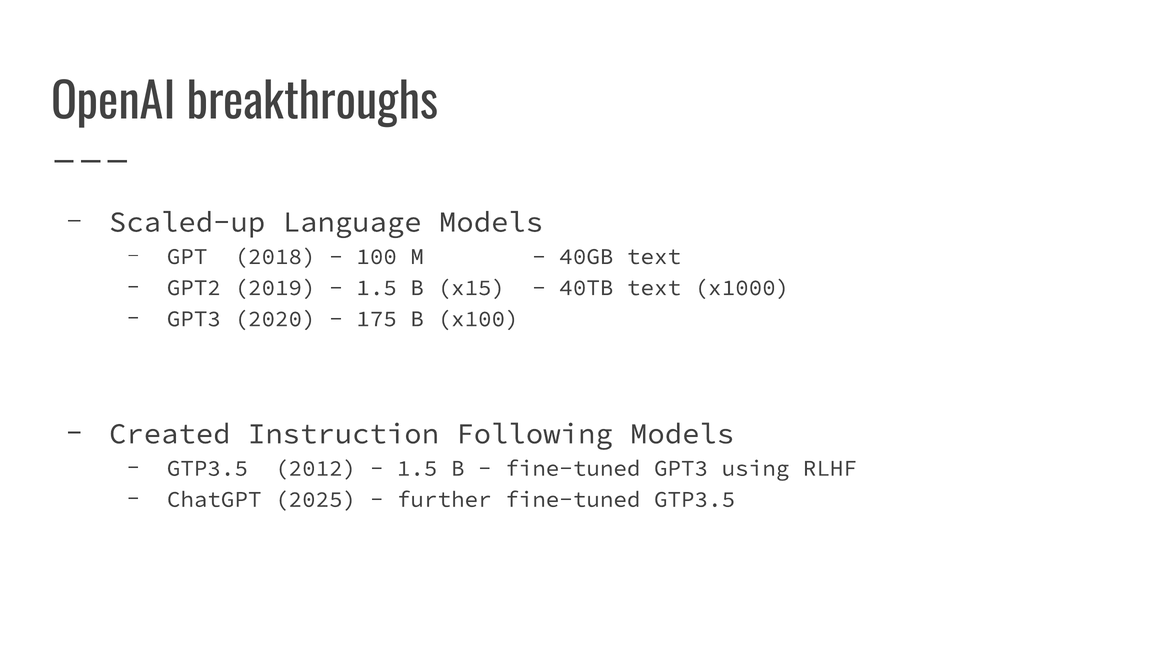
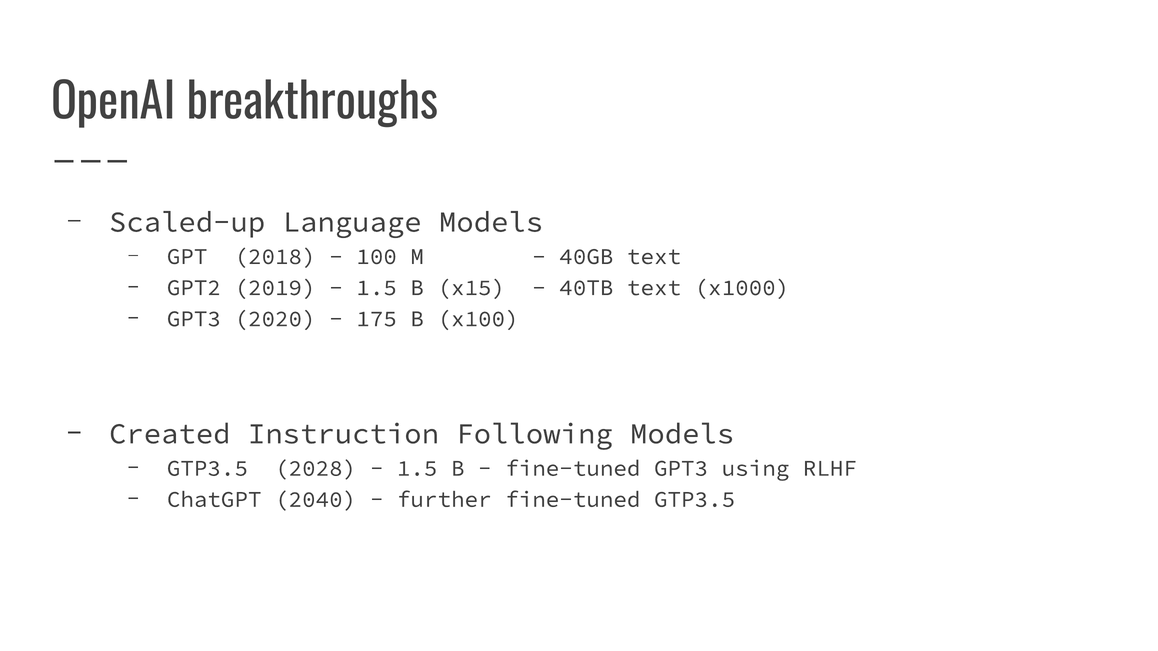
2012: 2012 -> 2028
2025: 2025 -> 2040
